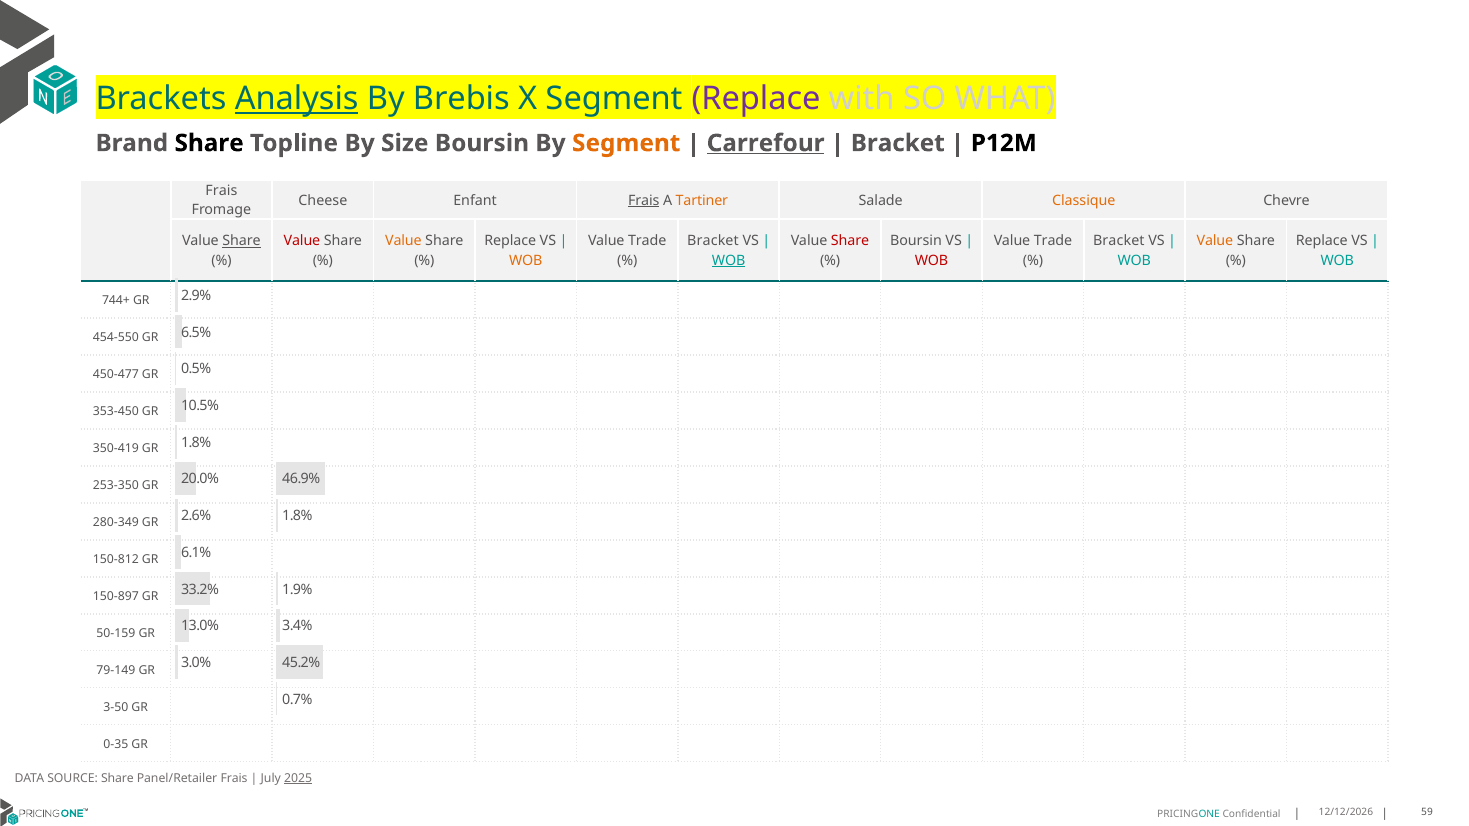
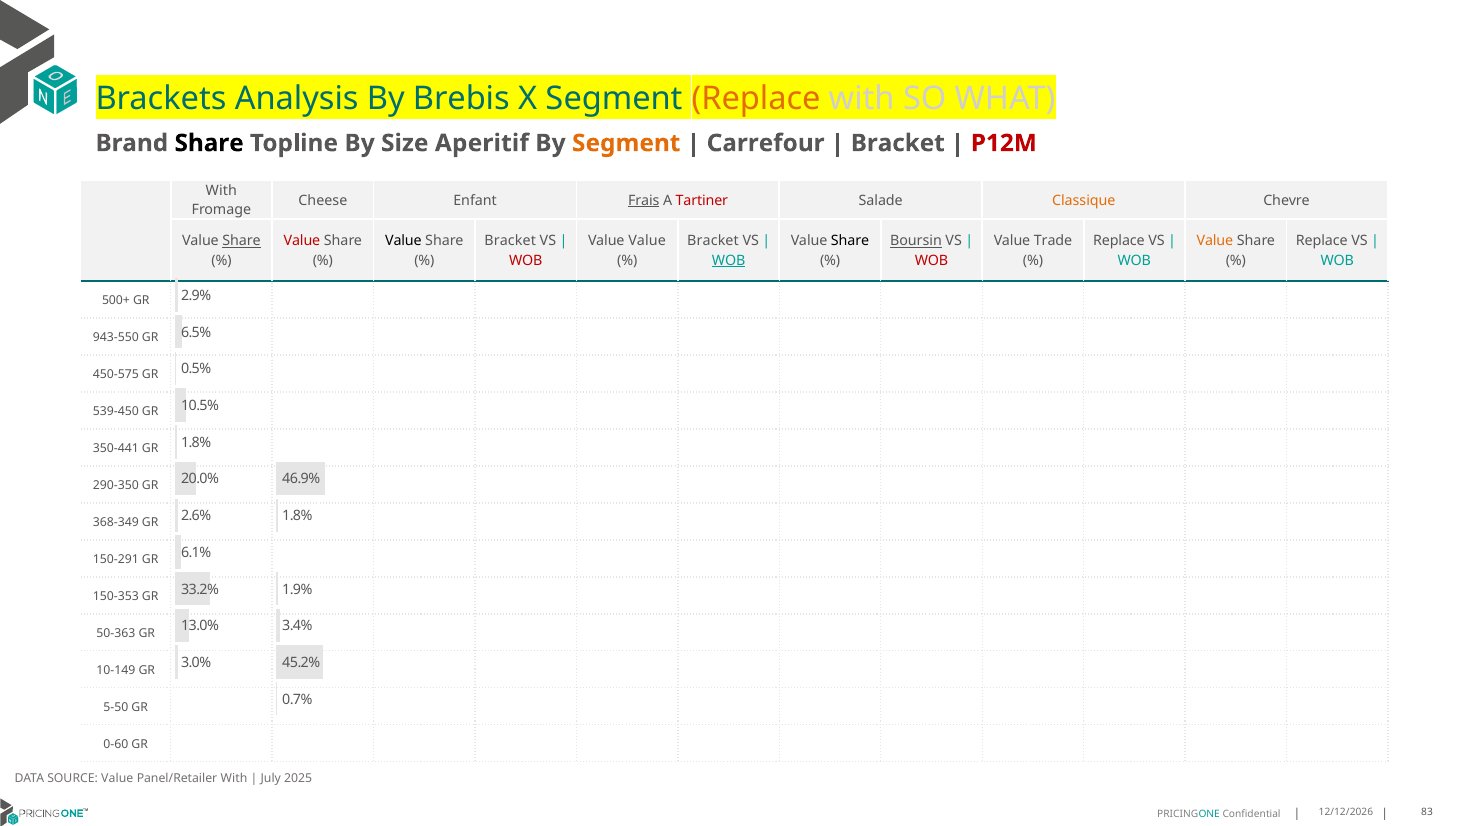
Analysis underline: present -> none
Replace at (756, 99) colour: purple -> orange
Size Boursin: Boursin -> Aperitif
Carrefour underline: present -> none
P12M colour: black -> red
Frais at (221, 191): Frais -> With
Tartiner colour: orange -> red
Value at (403, 241) colour: orange -> black
Replace at (510, 241): Replace -> Bracket
Trade at (647, 241): Trade -> Value
Share at (850, 241) colour: red -> black
Boursin at (916, 241) underline: none -> present
Bracket at (1119, 241): Bracket -> Replace
WOB at (526, 261) colour: orange -> red
744+: 744+ -> 500+
454-550: 454-550 -> 943-550
450-477: 450-477 -> 450-575
353-450: 353-450 -> 539-450
350-419: 350-419 -> 350-441
253-350: 253-350 -> 290-350
280-349: 280-349 -> 368-349
150-812: 150-812 -> 150-291
150-897: 150-897 -> 150-353
50-159: 50-159 -> 50-363
79-149: 79-149 -> 10-149
3-50: 3-50 -> 5-50
0-35: 0-35 -> 0-60
SOURCE Share: Share -> Value
Panel/Retailer Frais: Frais -> With
2025 underline: present -> none
59: 59 -> 83
